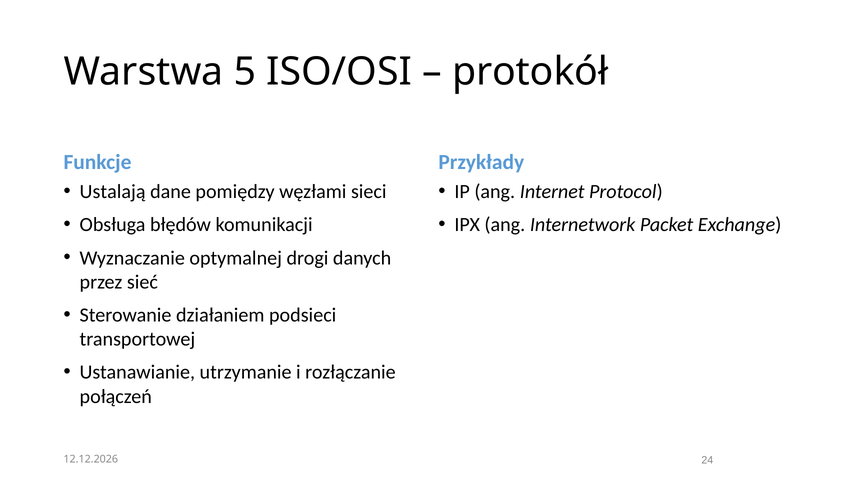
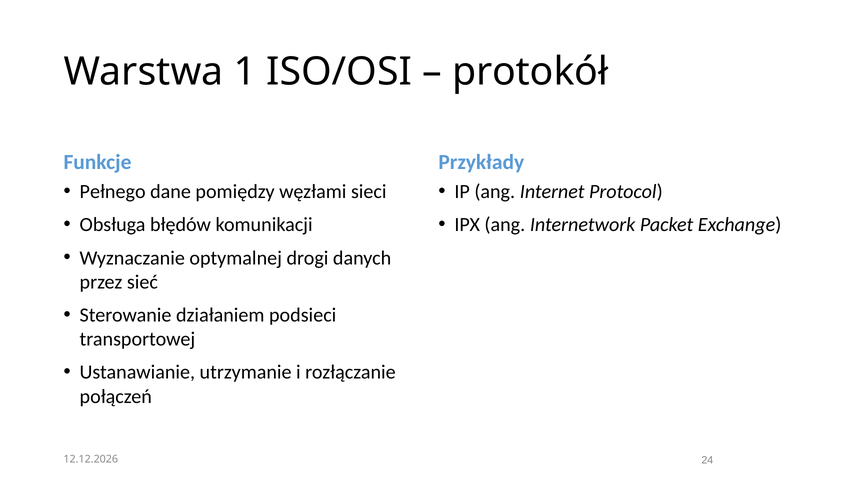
5: 5 -> 1
Ustalają: Ustalają -> Pełnego
